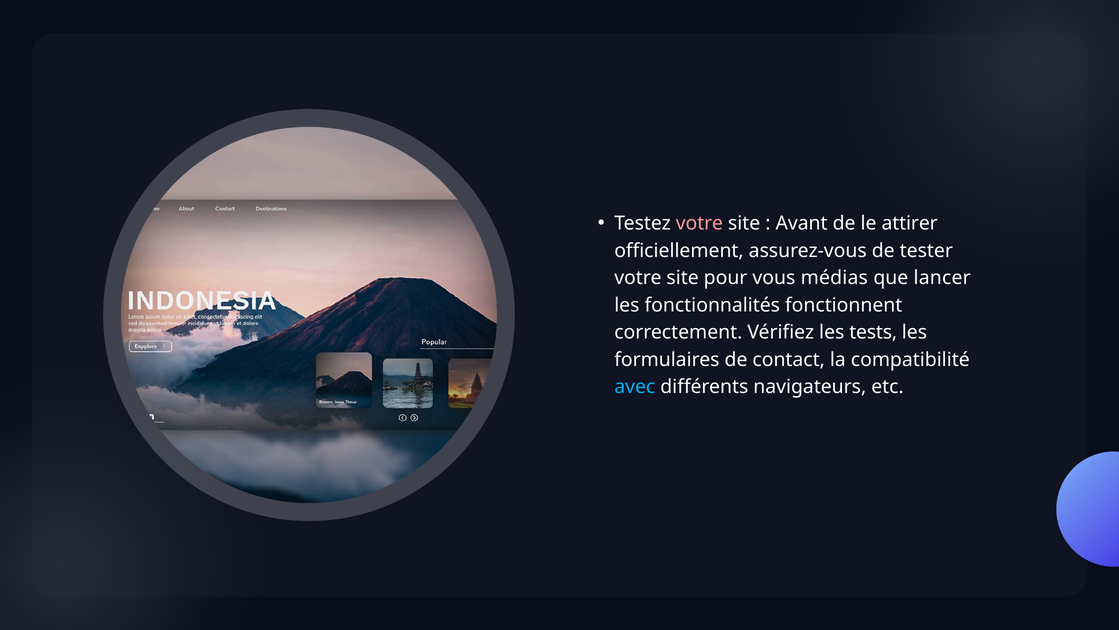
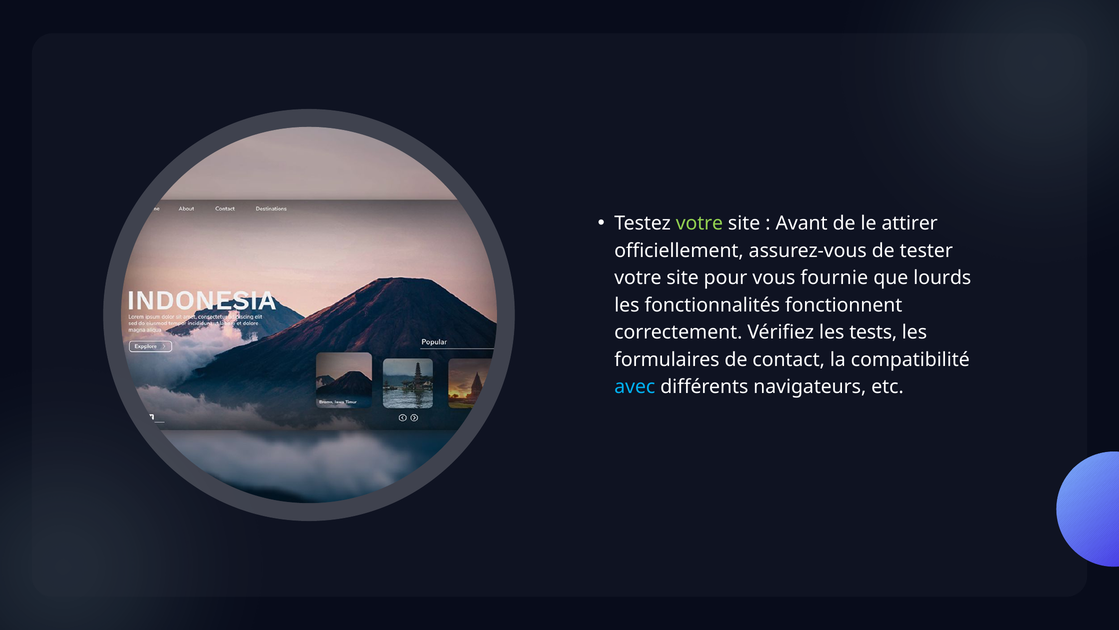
votre at (699, 223) colour: pink -> light green
médias: médias -> fournie
lancer: lancer -> lourds
